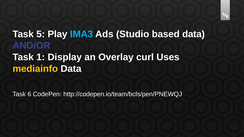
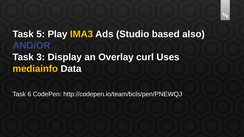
IMA3 colour: light blue -> yellow
based data: data -> also
1: 1 -> 3
